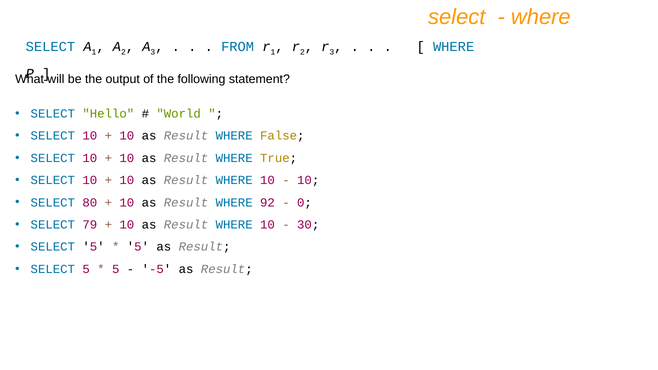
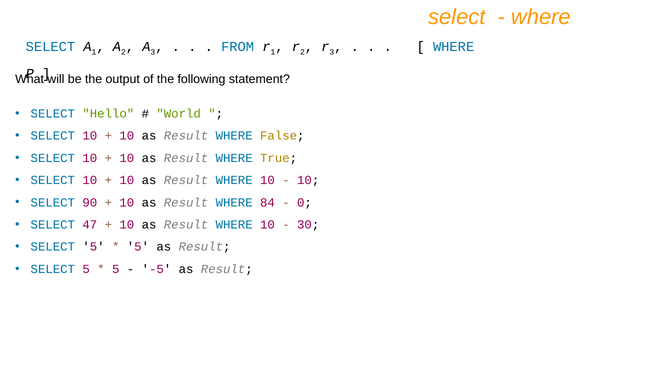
80: 80 -> 90
92: 92 -> 84
79: 79 -> 47
